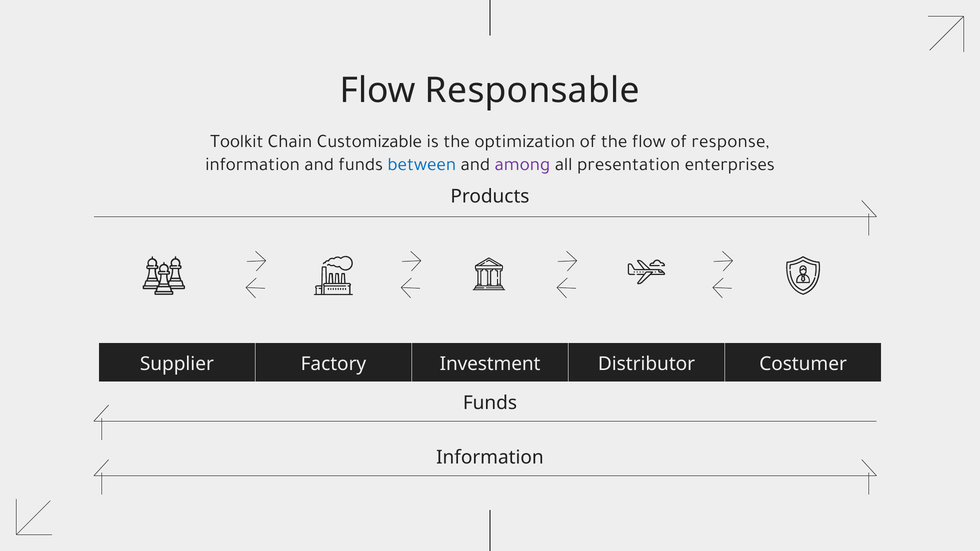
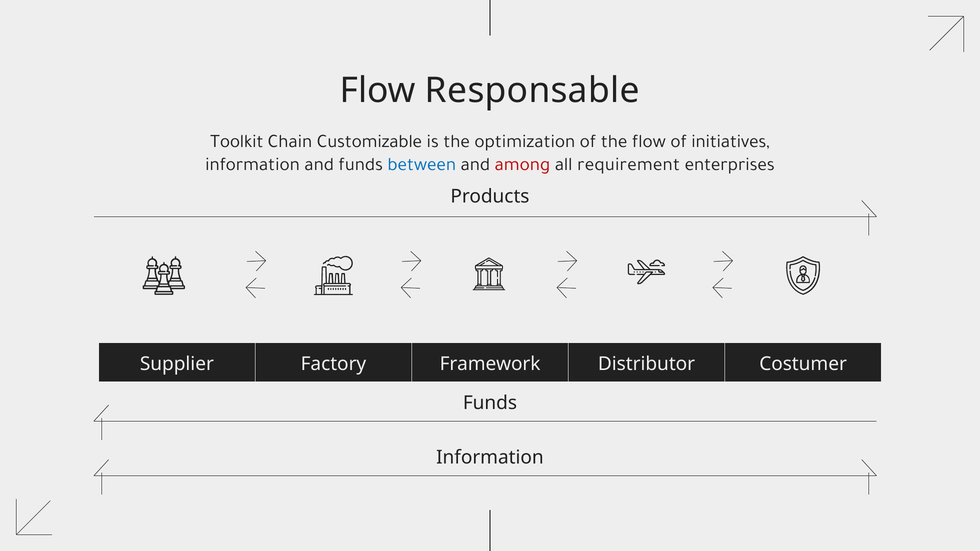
response: response -> initiatives
among colour: purple -> red
presentation: presentation -> requirement
Investment: Investment -> Framework
